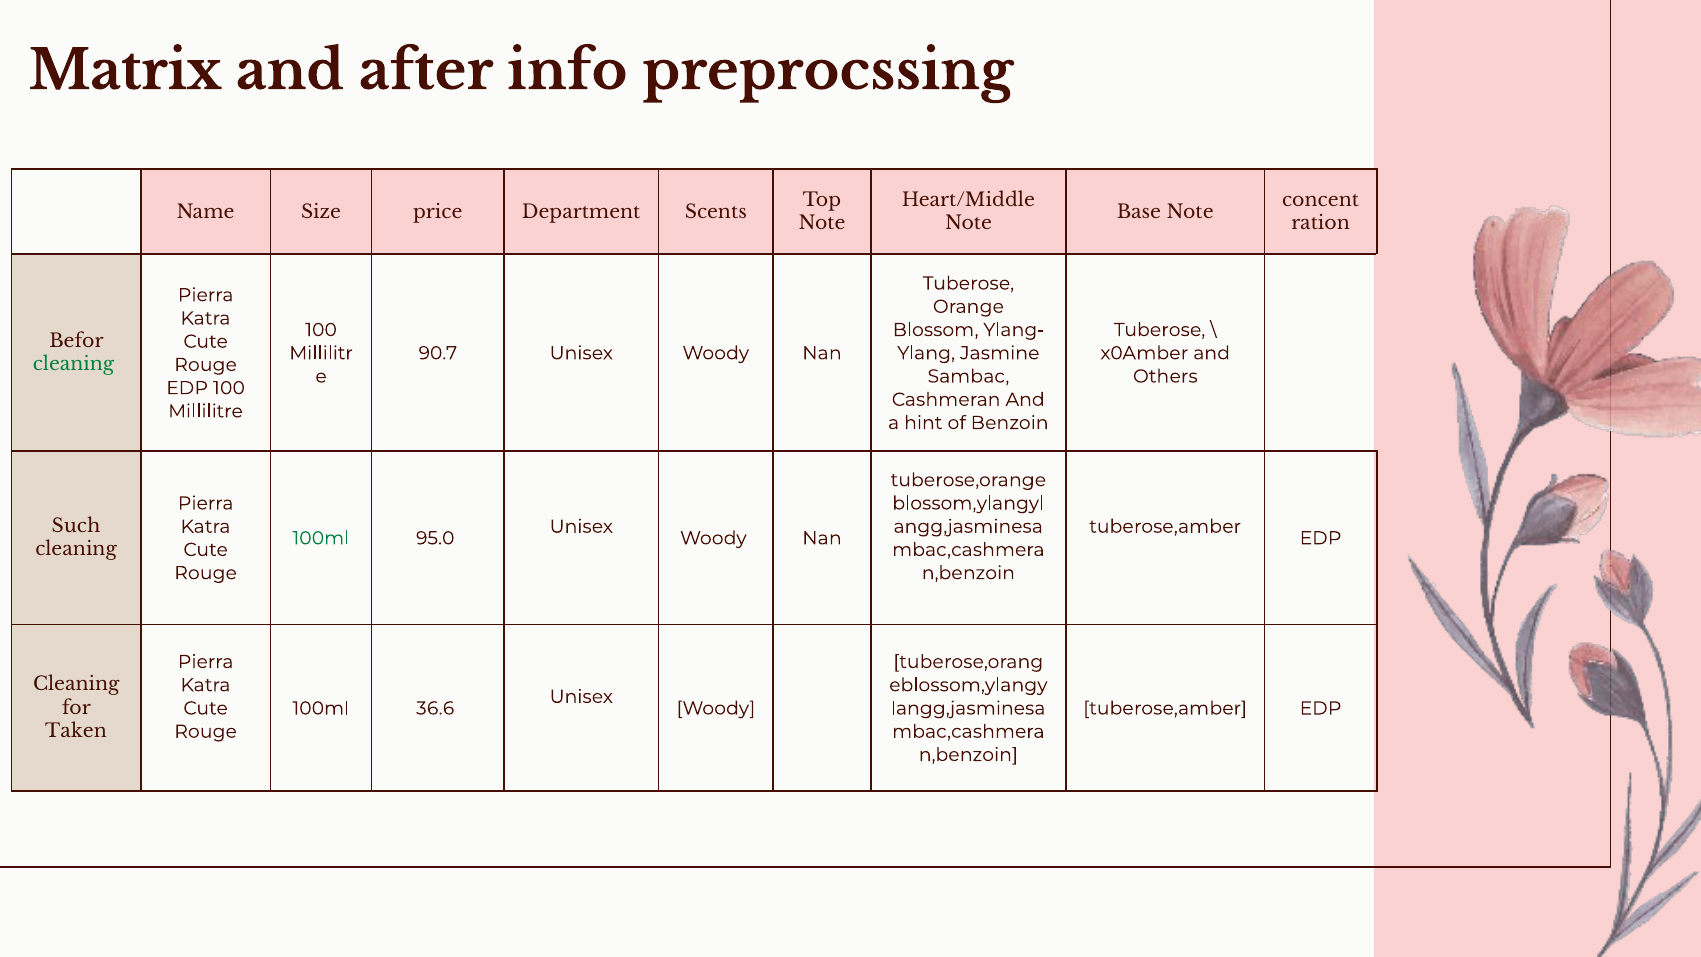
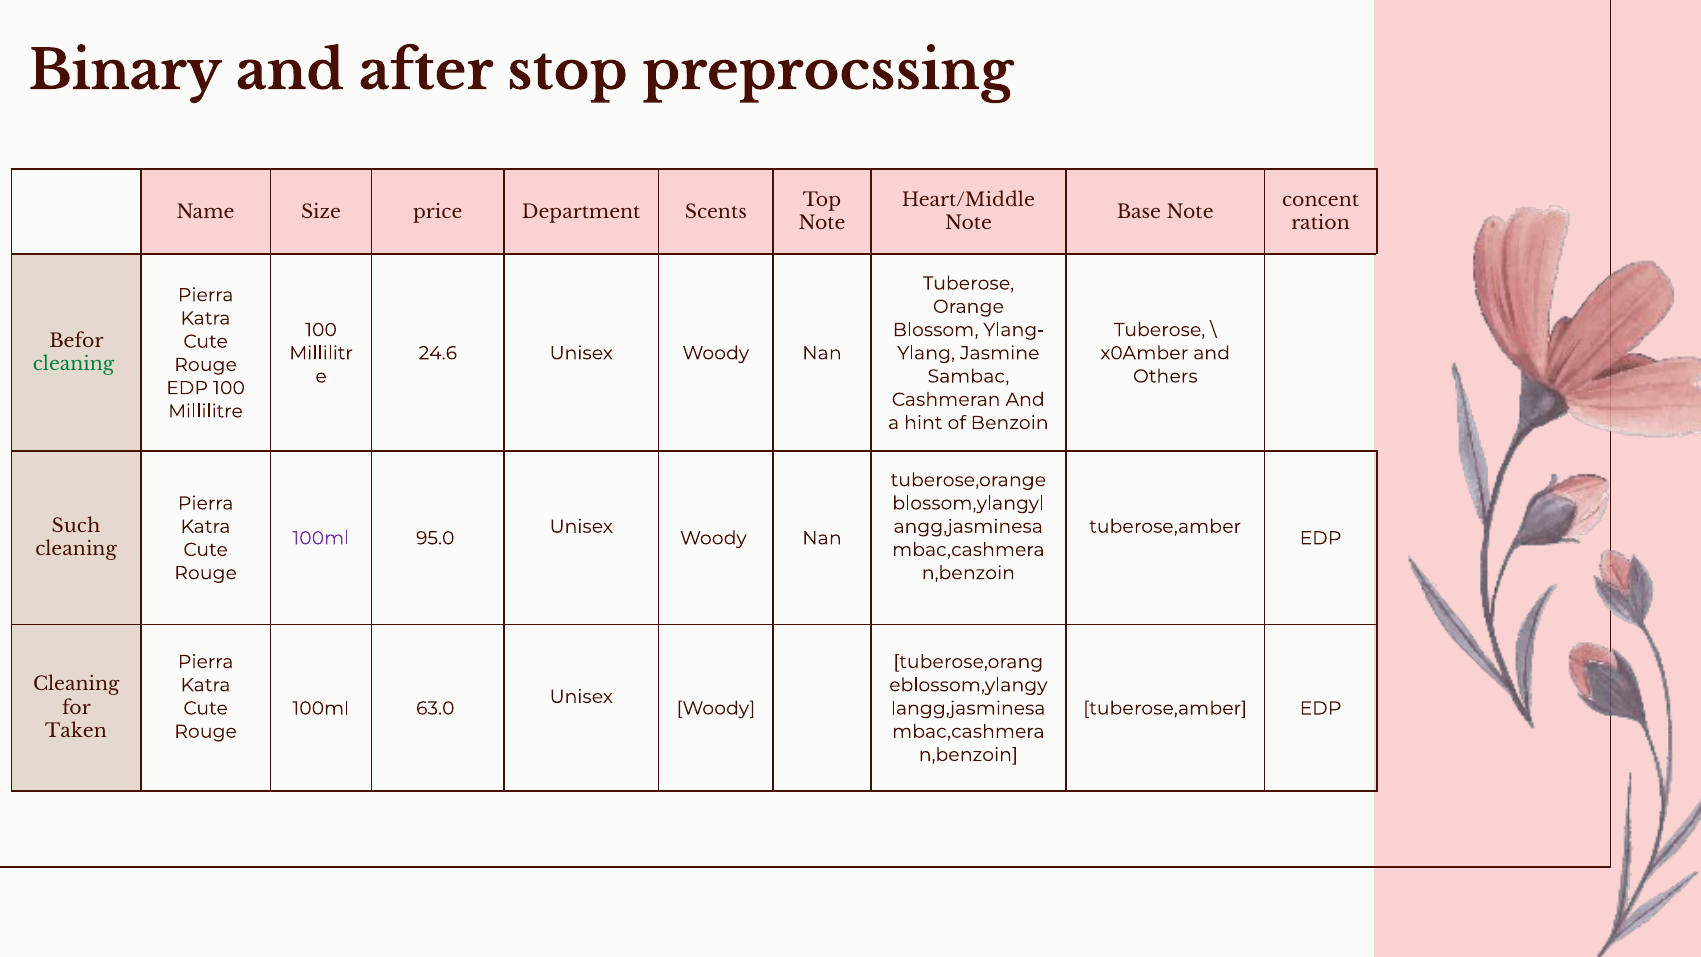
Matrix: Matrix -> Binary
info: info -> stop
90.7: 90.7 -> 24.6
100ml at (321, 538) colour: green -> purple
36.6: 36.6 -> 63.0
